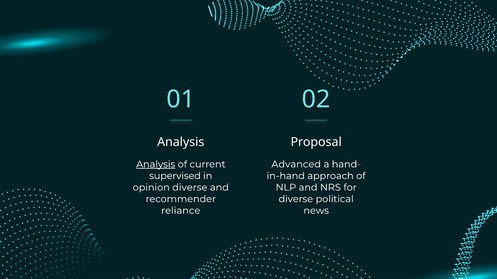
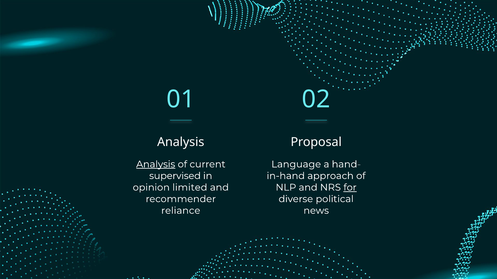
Advanced: Advanced -> Language
opinion diverse: diverse -> limited
for underline: none -> present
